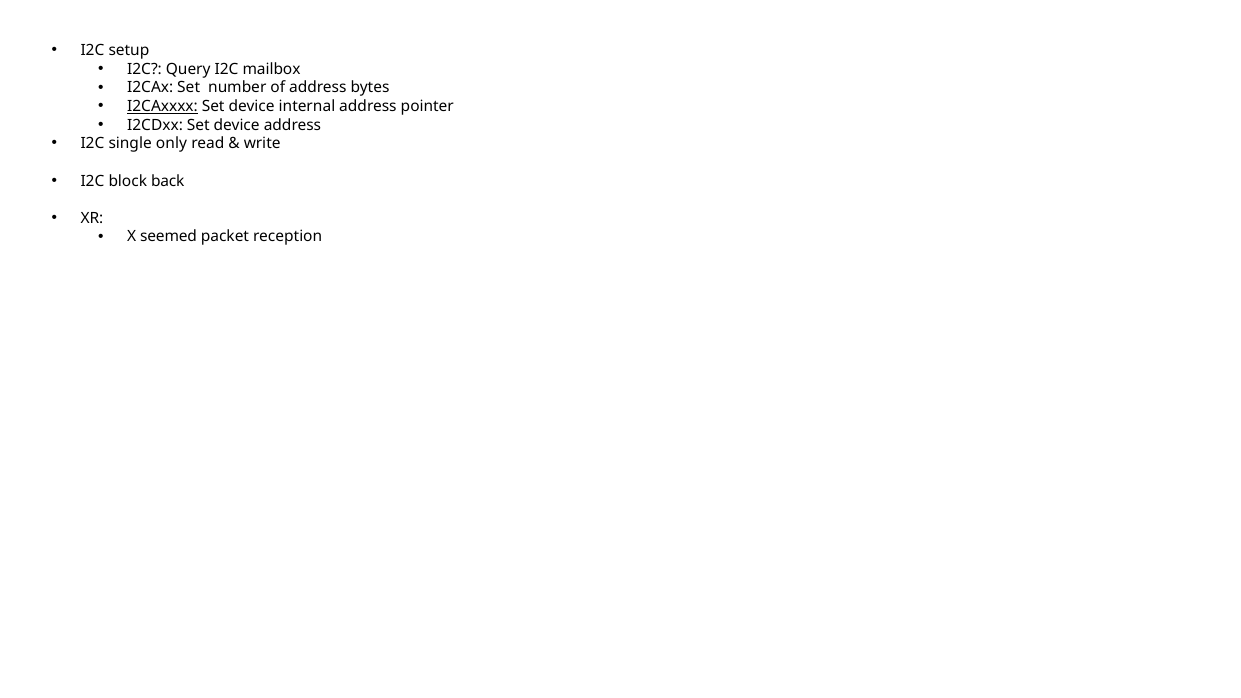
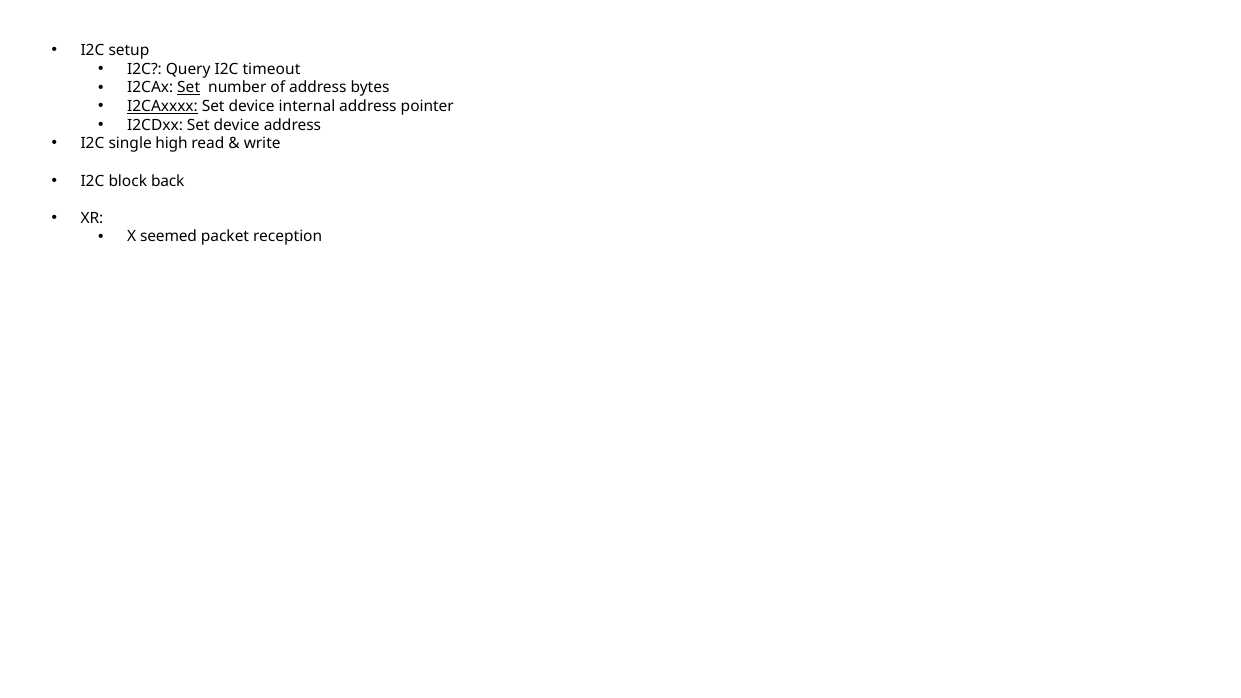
mailbox: mailbox -> timeout
Set at (189, 88) underline: none -> present
only: only -> high
